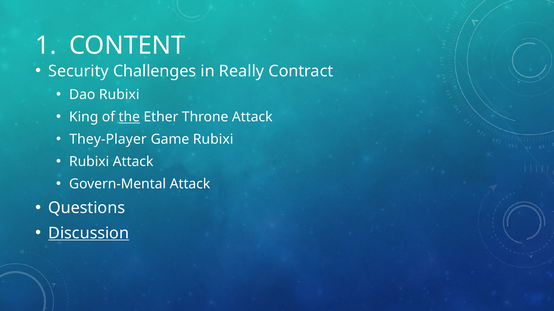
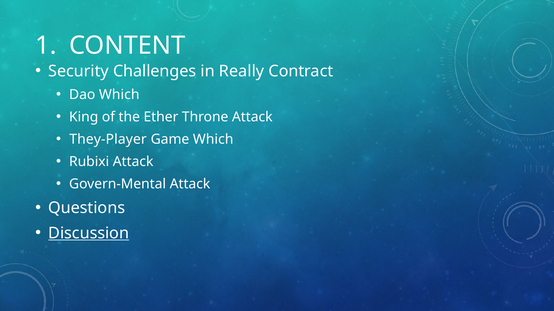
Dao Rubixi: Rubixi -> Which
the underline: present -> none
Game Rubixi: Rubixi -> Which
